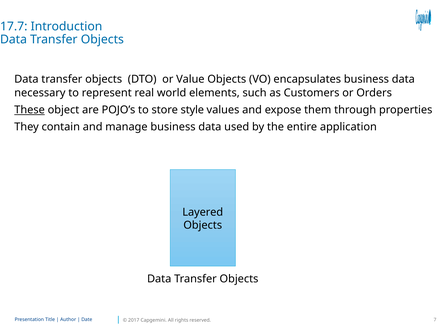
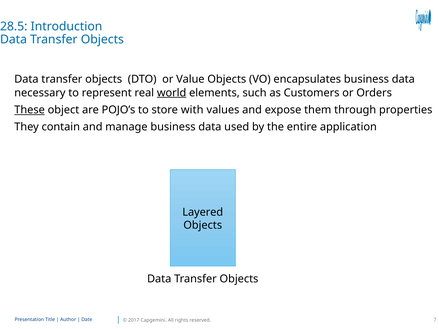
17.7: 17.7 -> 28.5
world underline: none -> present
style: style -> with
